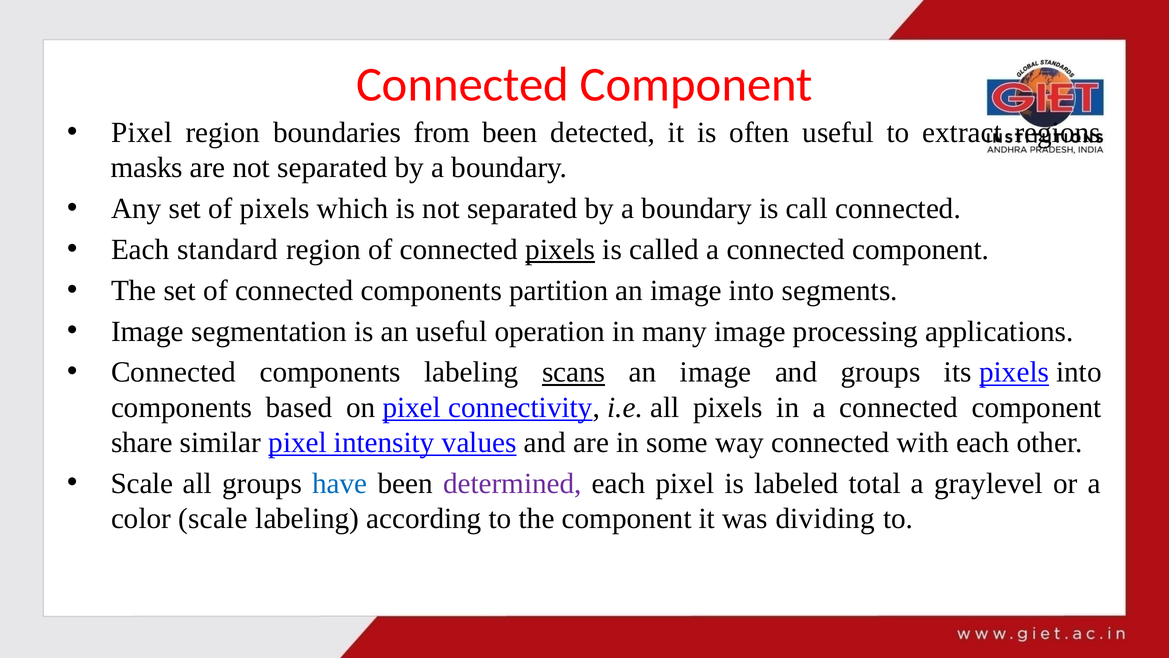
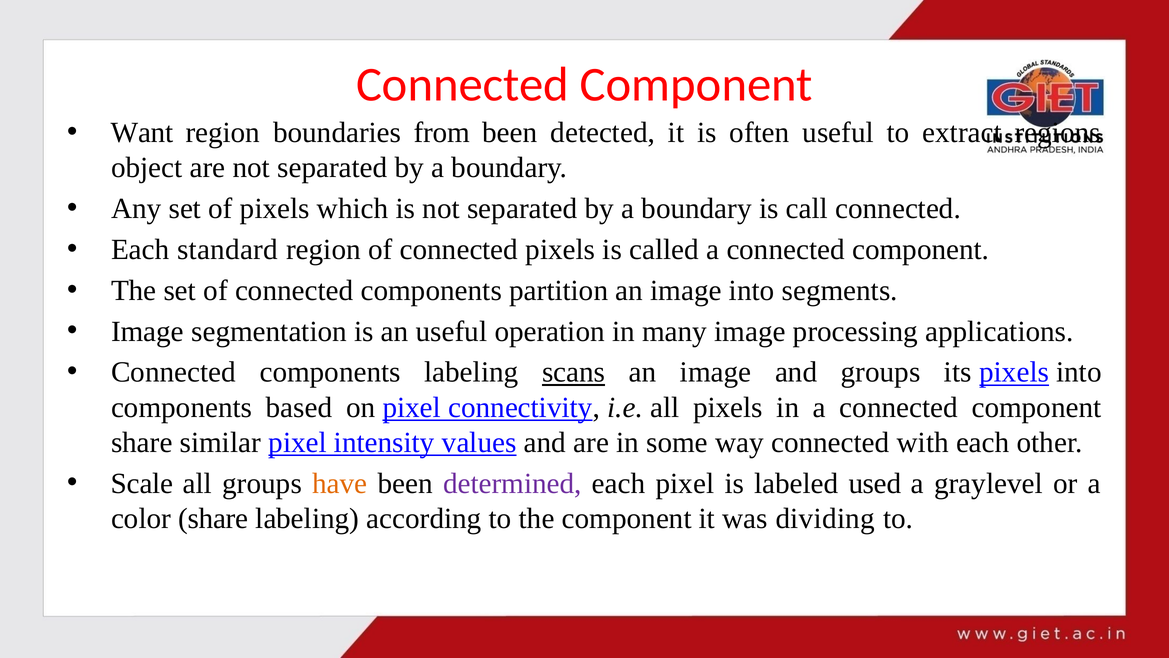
Pixel at (142, 132): Pixel -> Want
masks: masks -> object
pixels at (560, 249) underline: present -> none
have colour: blue -> orange
total: total -> used
color scale: scale -> share
